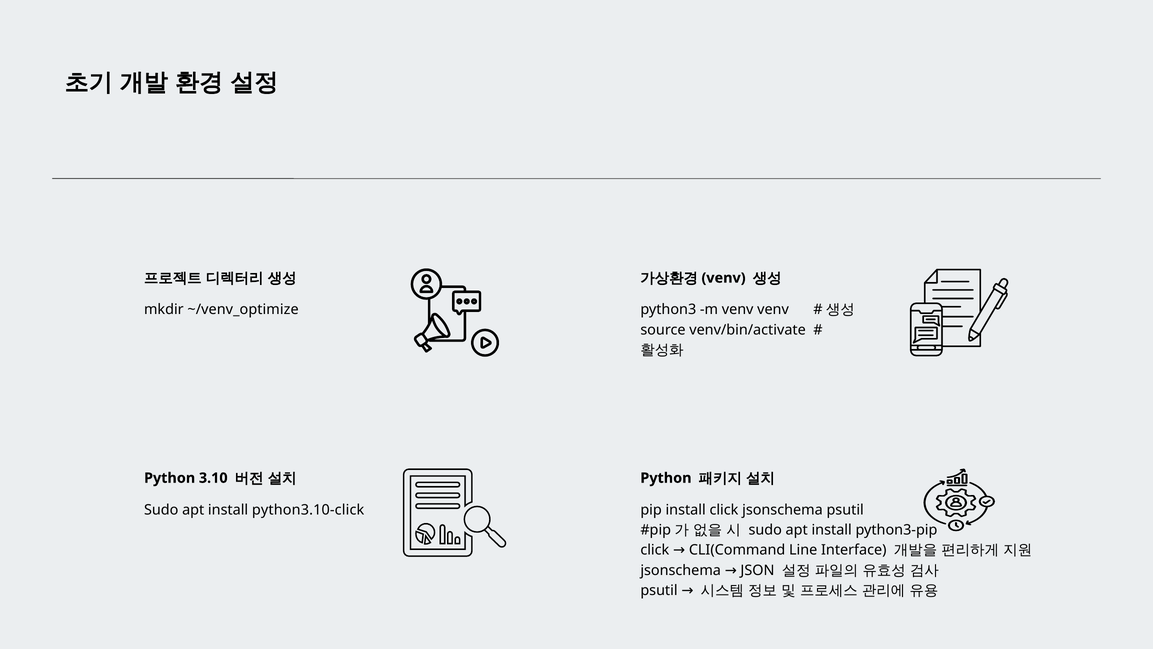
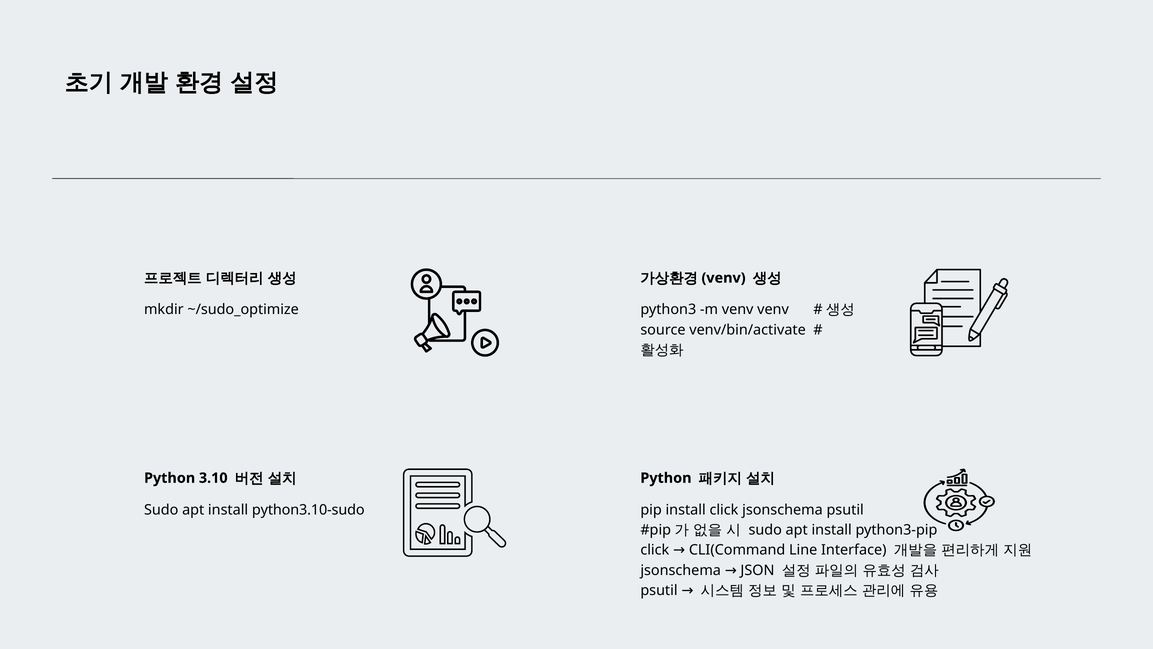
~/venv_optimize: ~/venv_optimize -> ~/sudo_optimize
python3.10-click: python3.10-click -> python3.10-sudo
